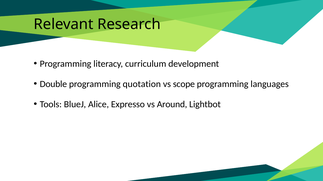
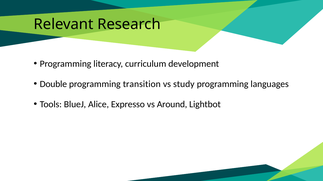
quotation: quotation -> transition
scope: scope -> study
